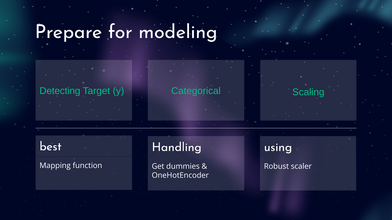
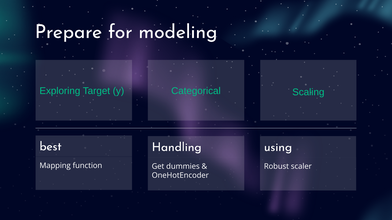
Detecting: Detecting -> Exploring
